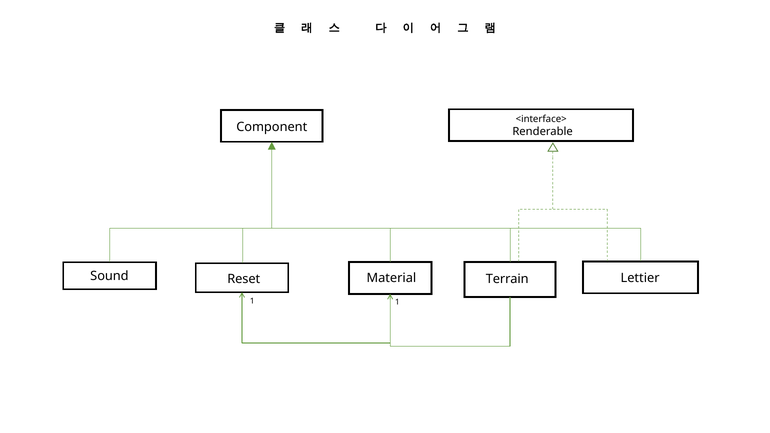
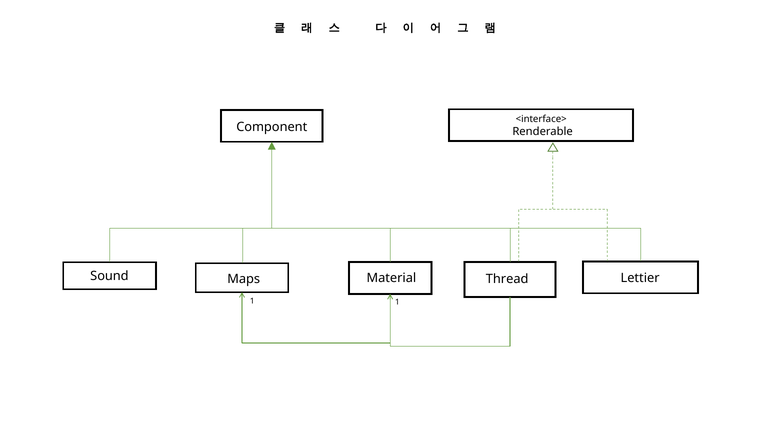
Terrain: Terrain -> Thread
Reset: Reset -> Maps
